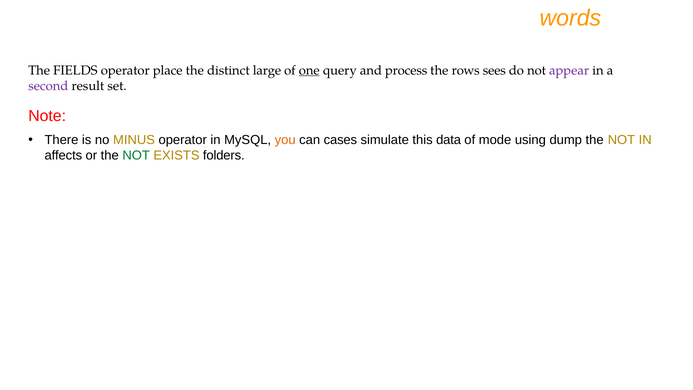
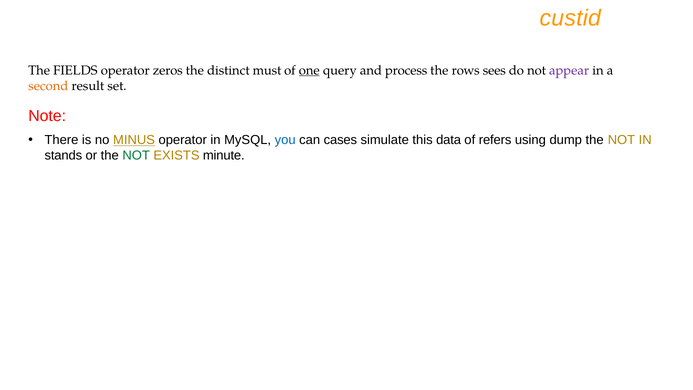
words: words -> custid
place: place -> zeros
large: large -> must
second colour: purple -> orange
MINUS underline: none -> present
you colour: orange -> blue
mode: mode -> refers
affects: affects -> stands
folders: folders -> minute
